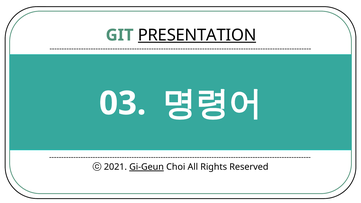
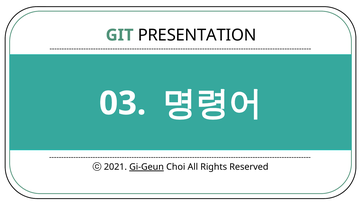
PRESENTATION underline: present -> none
